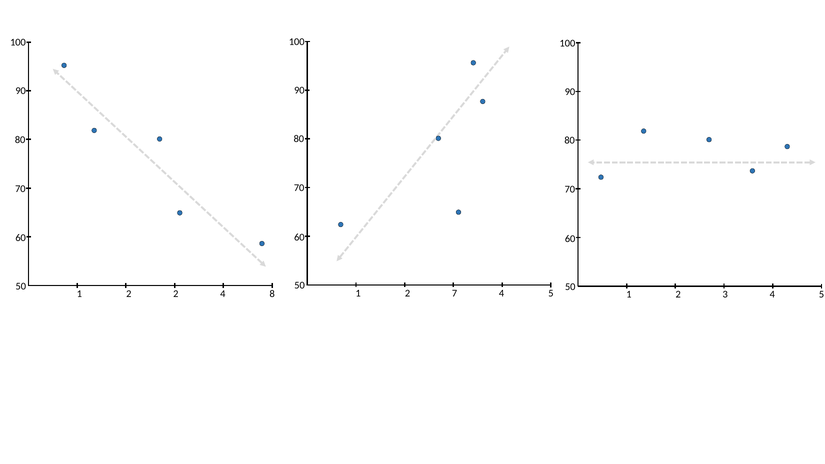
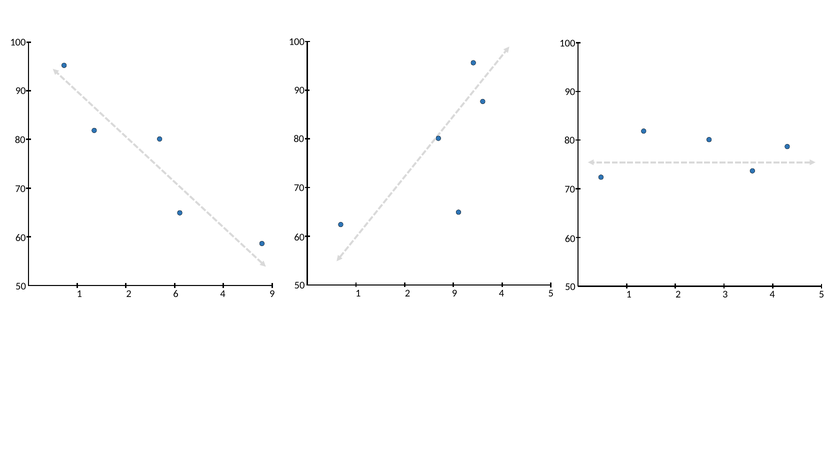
2 7: 7 -> 9
2 2: 2 -> 6
4 8: 8 -> 9
